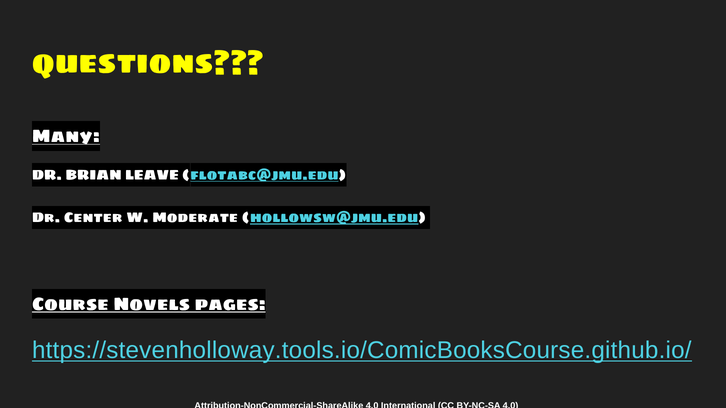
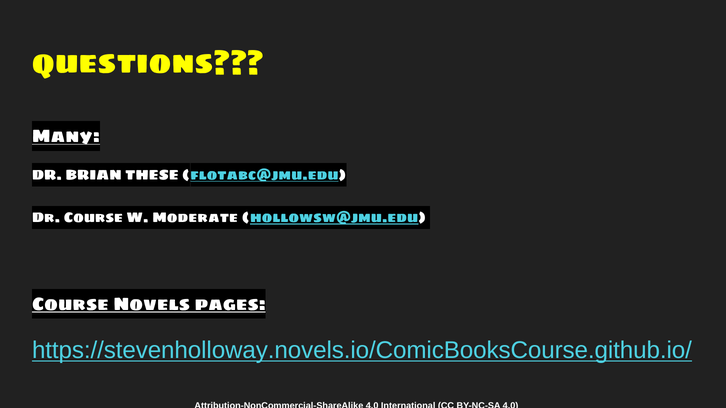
LEAVE: LEAVE -> THESE
Dr Center: Center -> Course
https://stevenholloway.tools.io/ComicBooksCourse.github.io/: https://stevenholloway.tools.io/ComicBooksCourse.github.io/ -> https://stevenholloway.novels.io/ComicBooksCourse.github.io/
